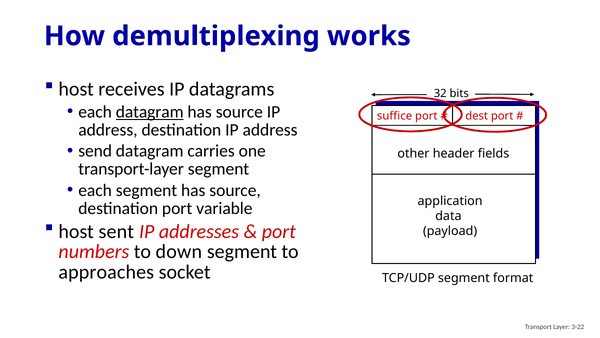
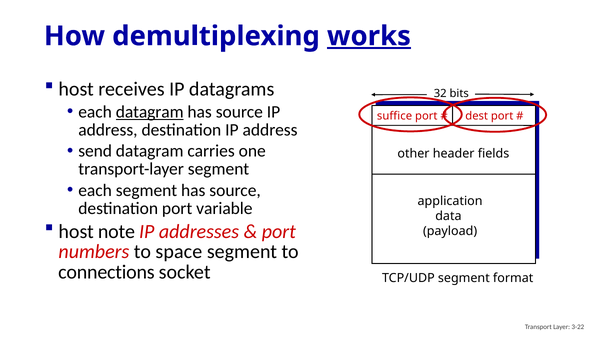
works underline: none -> present
sent: sent -> note
down: down -> space
approaches: approaches -> connections
